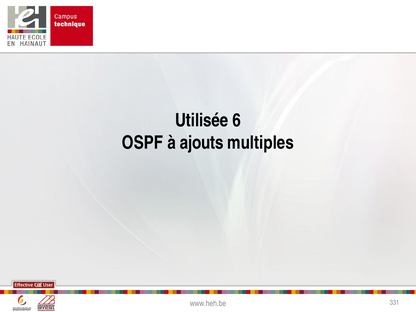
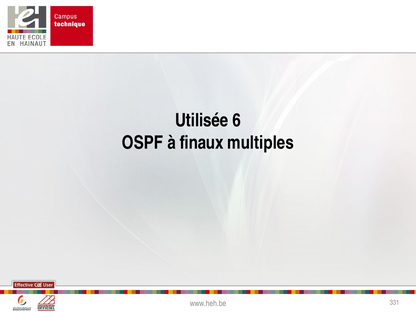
ajouts: ajouts -> finaux
